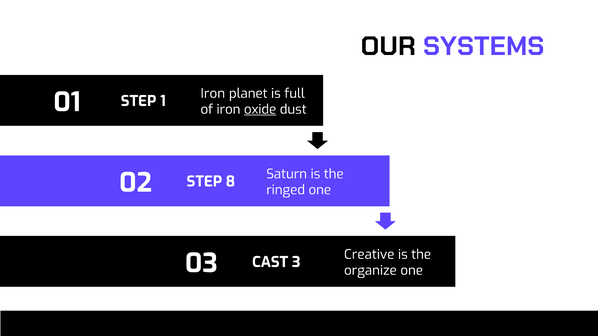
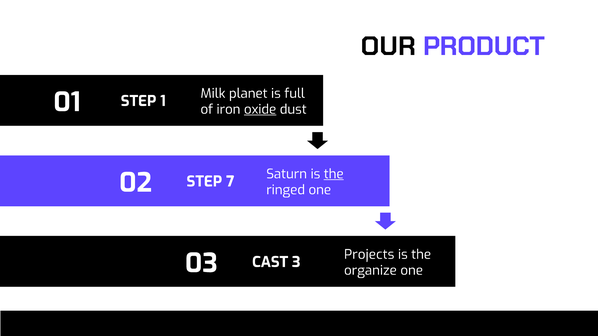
SYSTEMS: SYSTEMS -> PRODUCT
Iron at (213, 94): Iron -> Milk
the at (334, 174) underline: none -> present
8: 8 -> 7
Creative: Creative -> Projects
